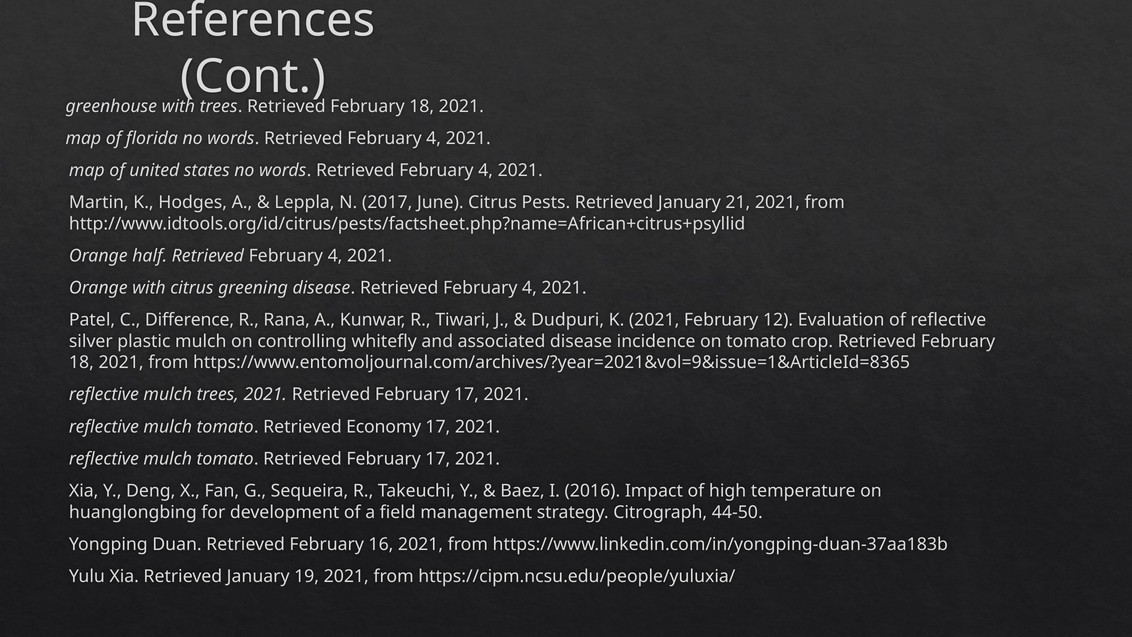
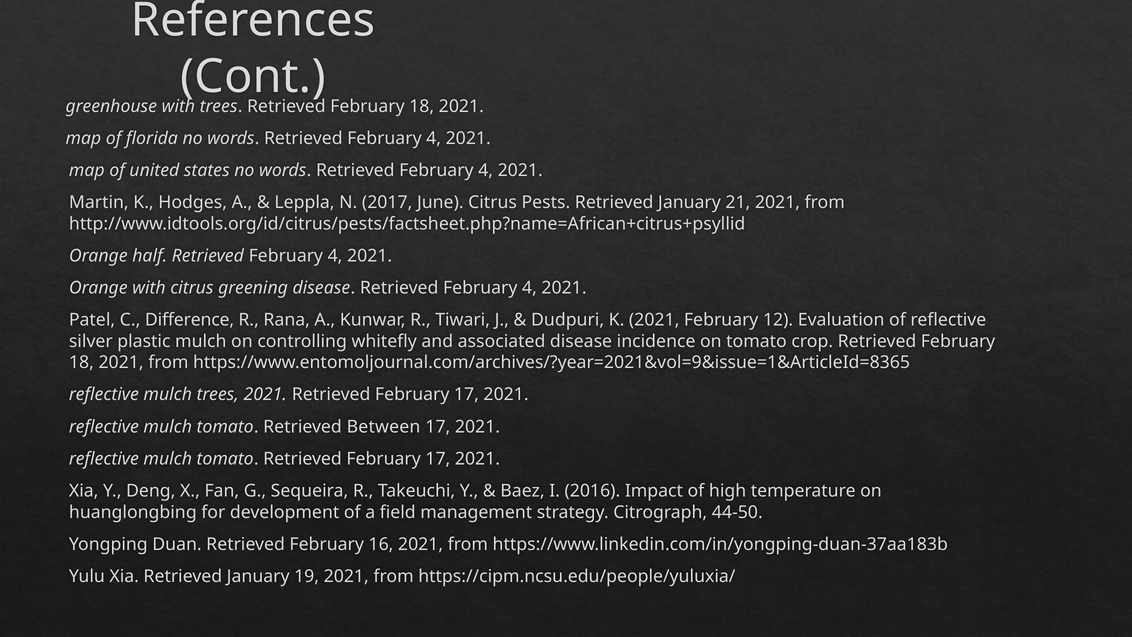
Economy: Economy -> Between
